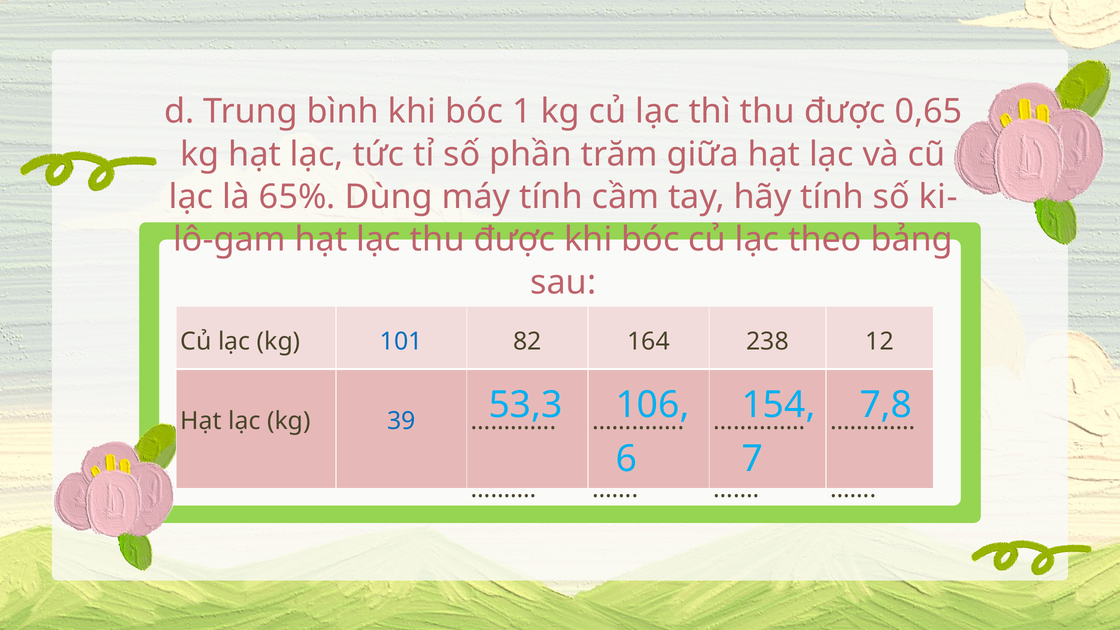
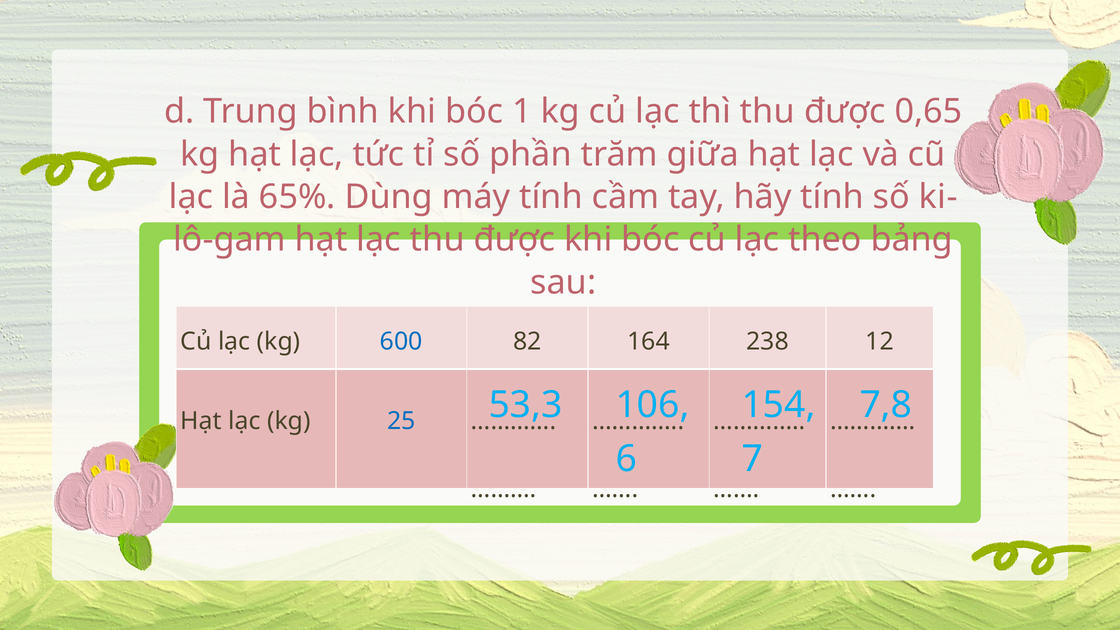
101: 101 -> 600
39: 39 -> 25
